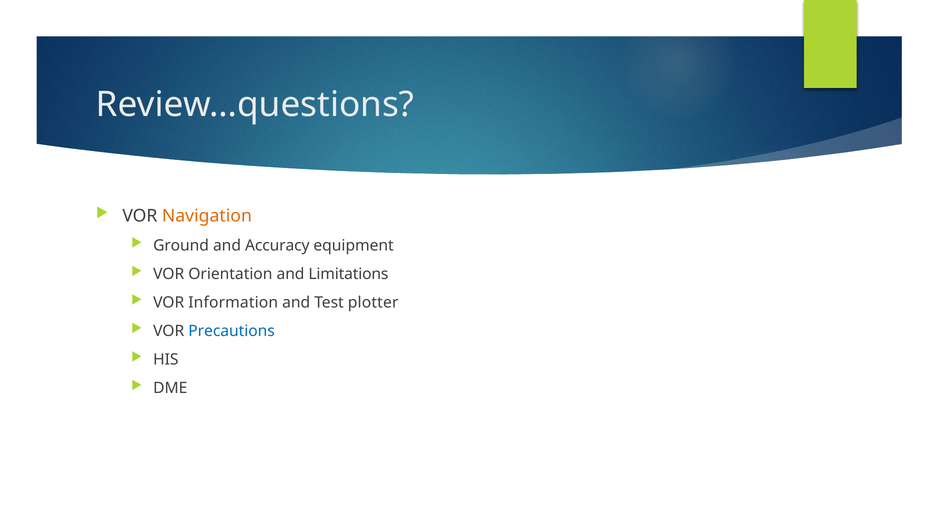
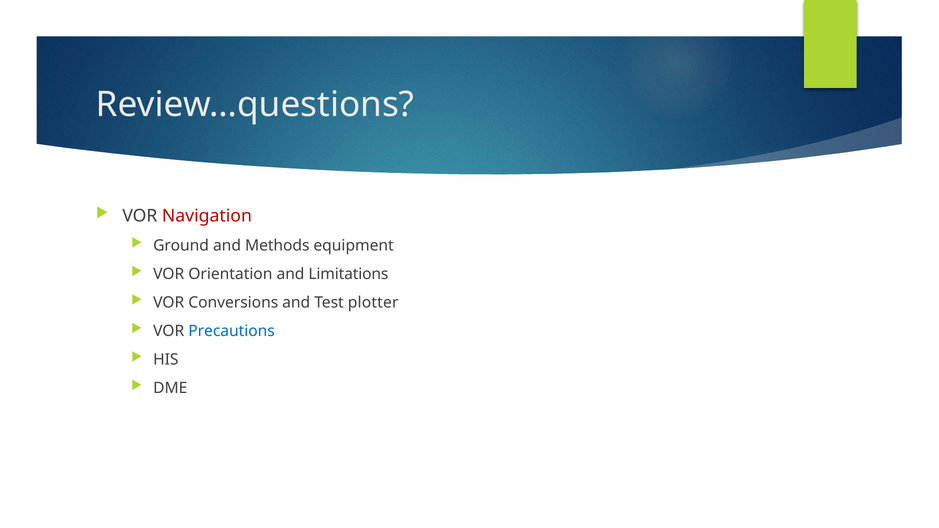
Navigation colour: orange -> red
Accuracy: Accuracy -> Methods
Information: Information -> Conversions
